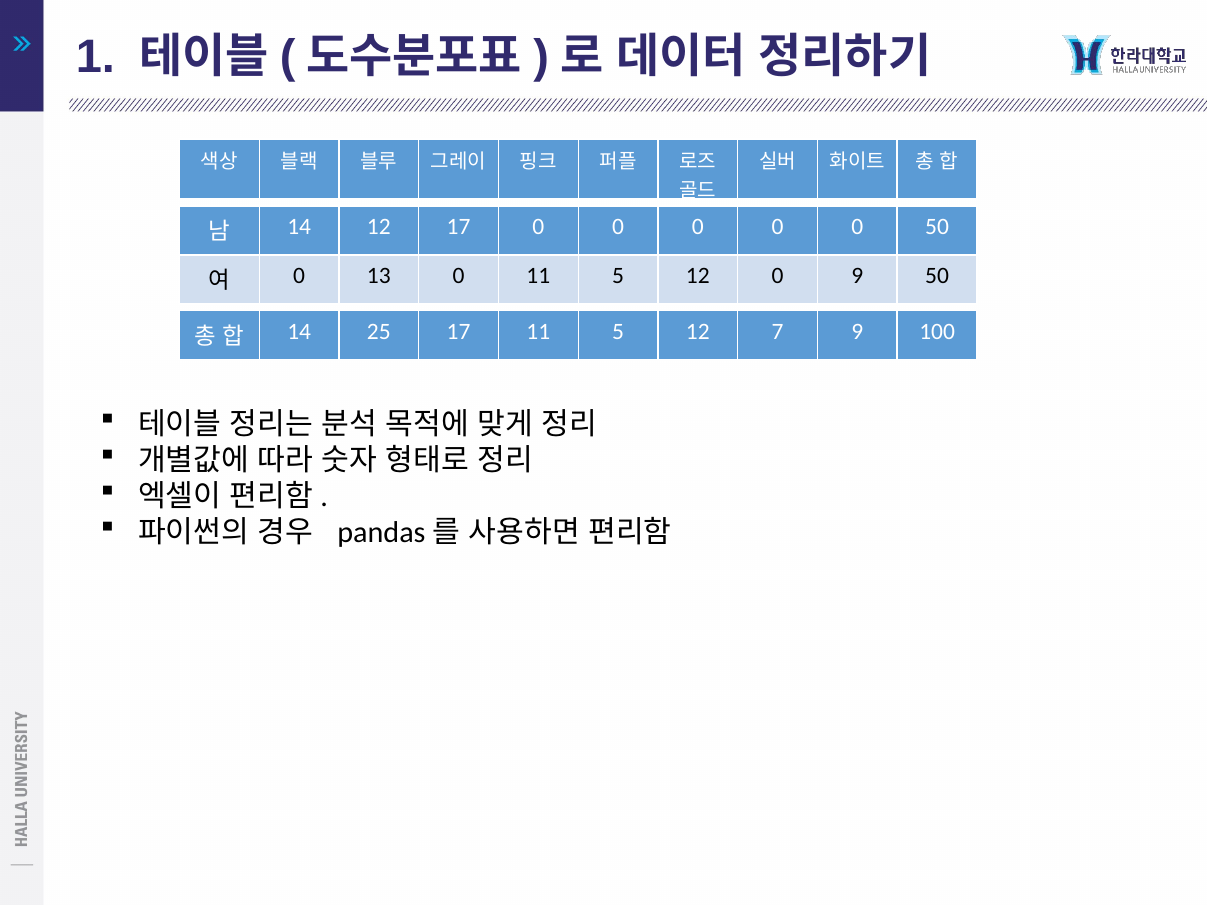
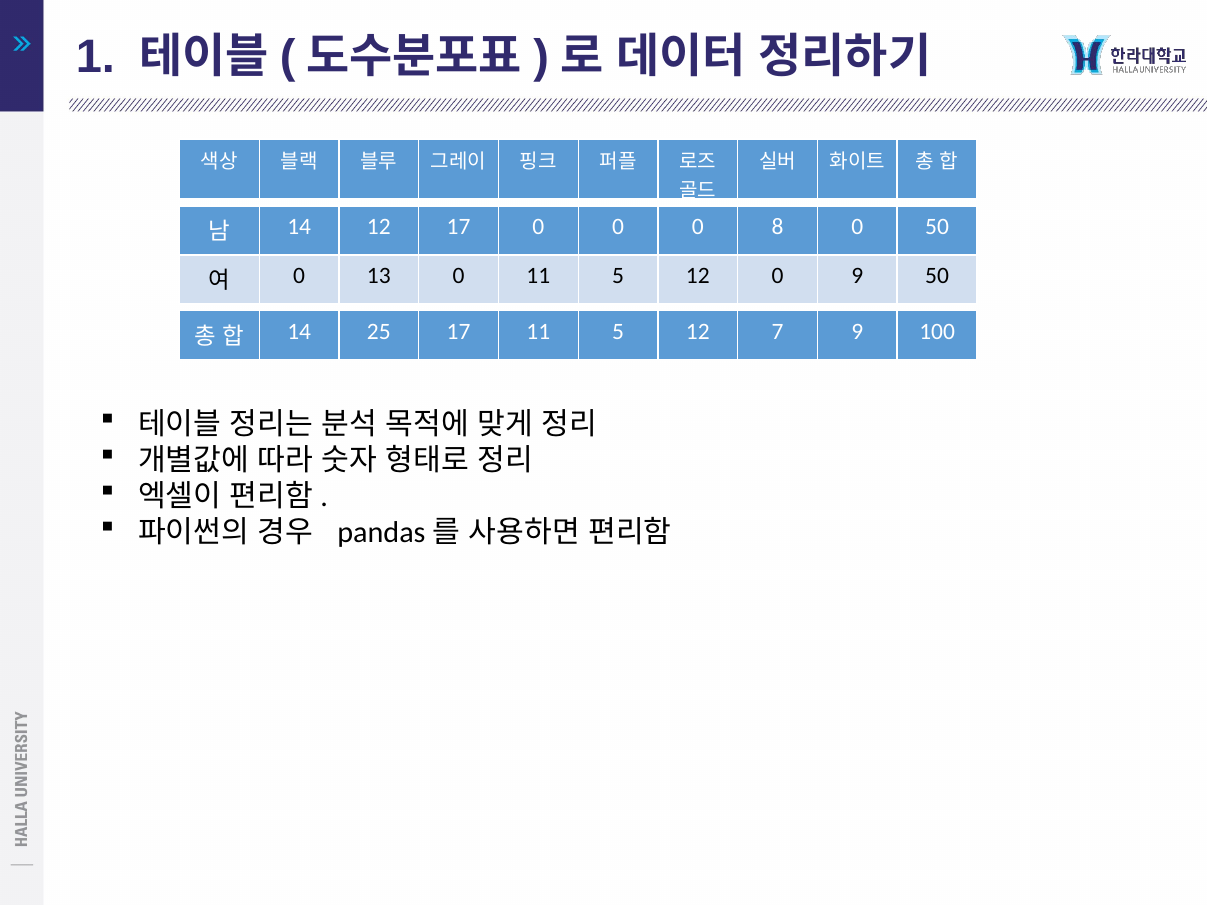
0 at (778, 227): 0 -> 8
